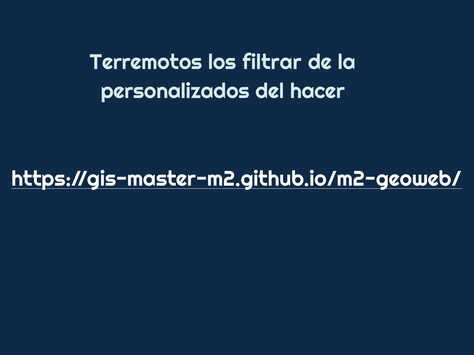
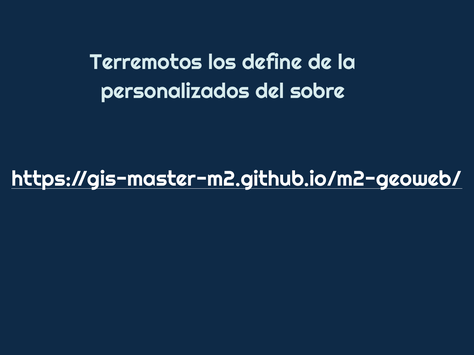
filtrar: filtrar -> define
hacer: hacer -> sobre
